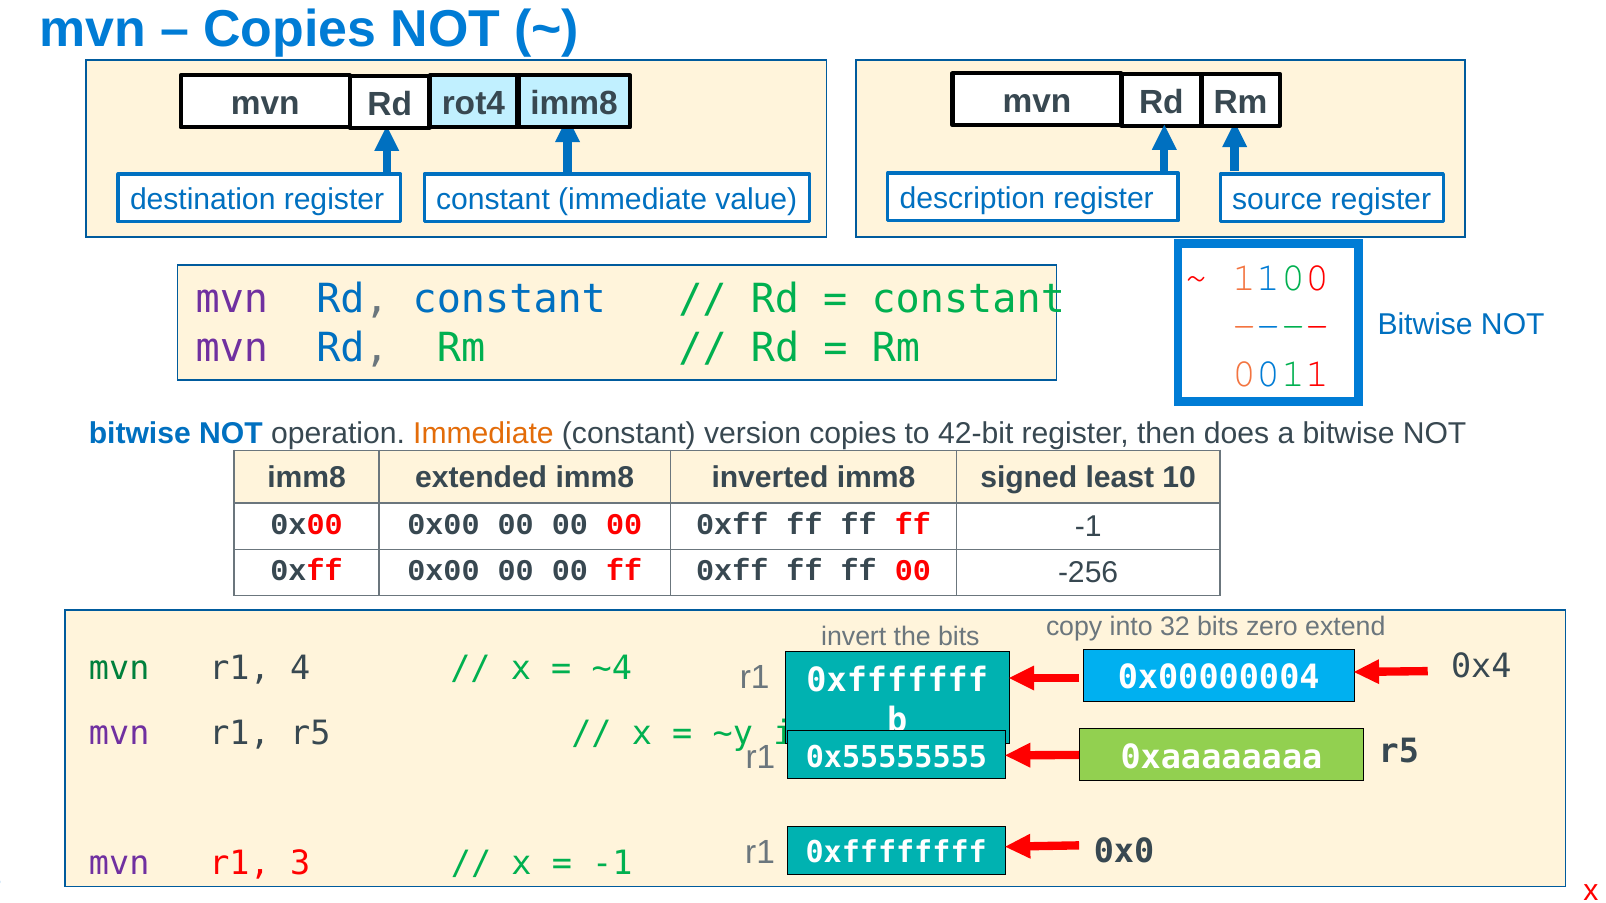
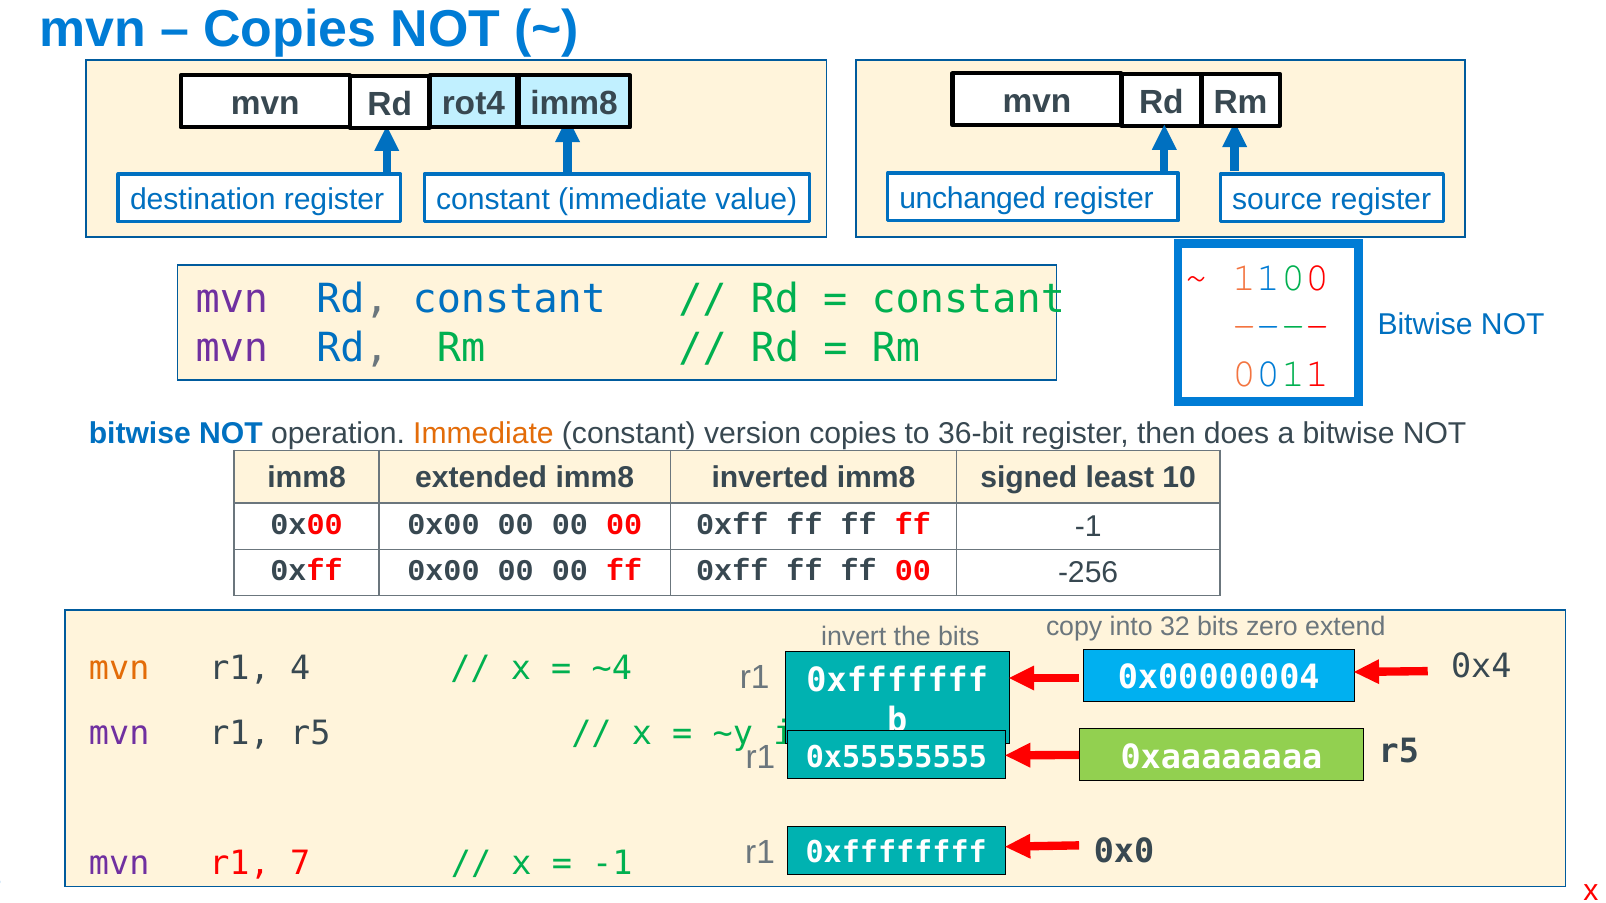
description: description -> unchanged
42-bit: 42-bit -> 36-bit
mvn at (119, 669) colour: green -> orange
3: 3 -> 7
